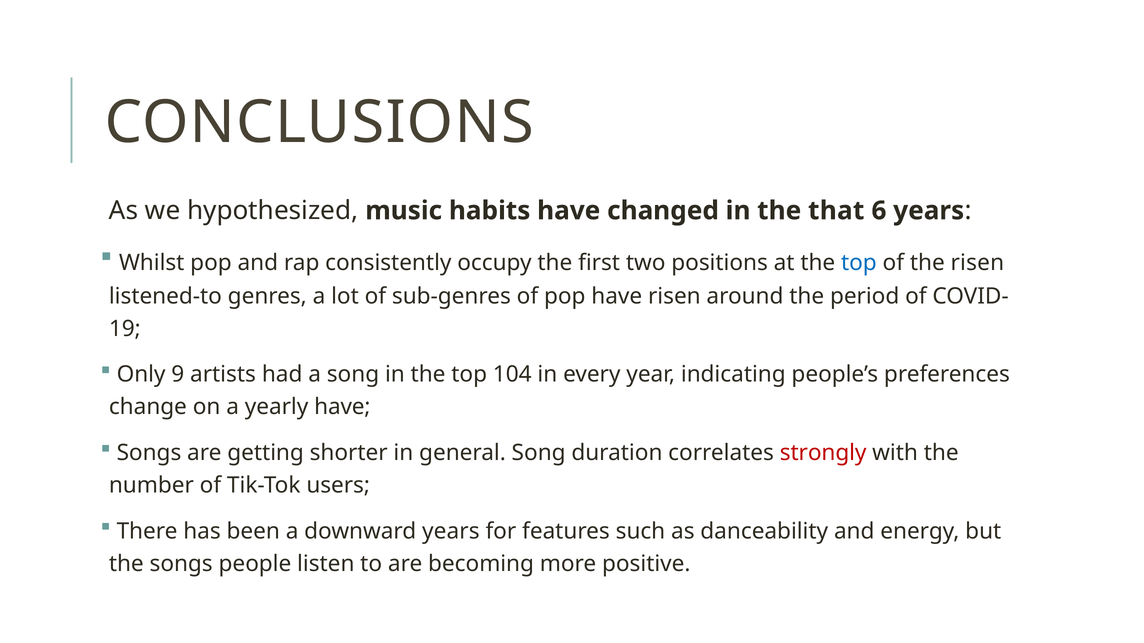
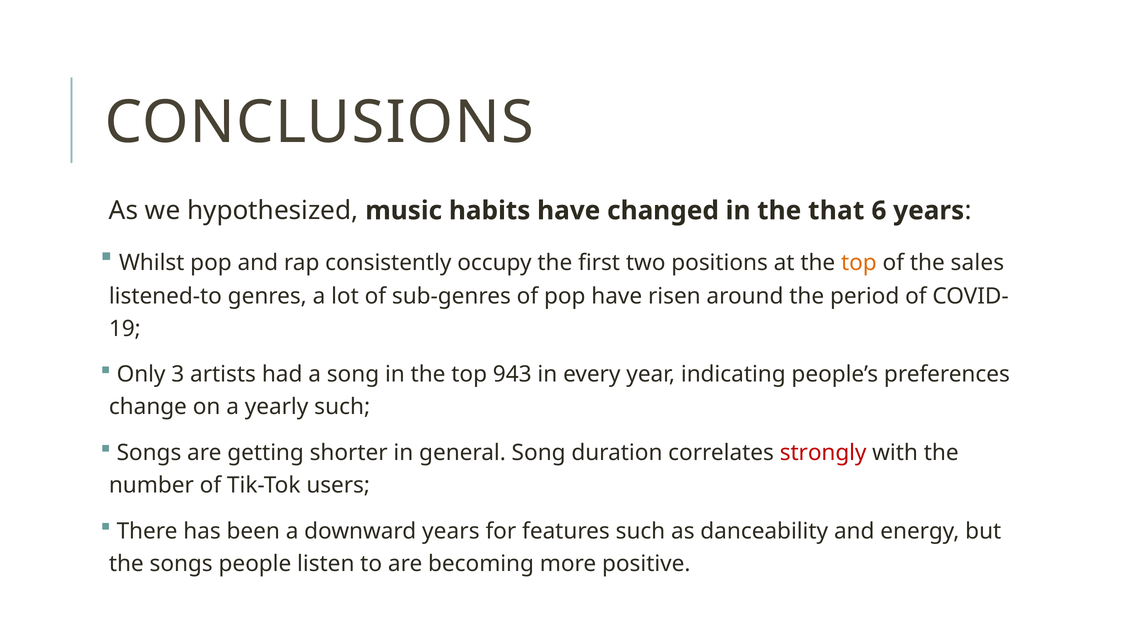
top at (859, 263) colour: blue -> orange
the risen: risen -> sales
9: 9 -> 3
104: 104 -> 943
yearly have: have -> such
